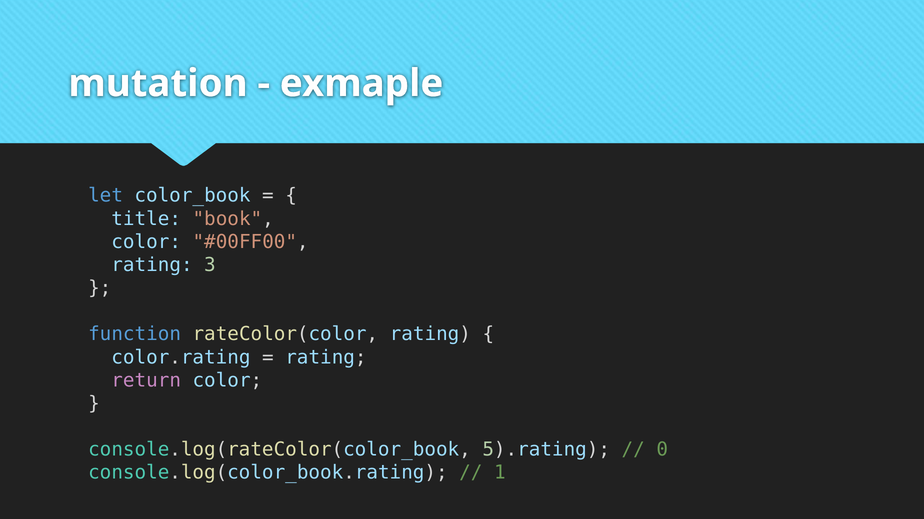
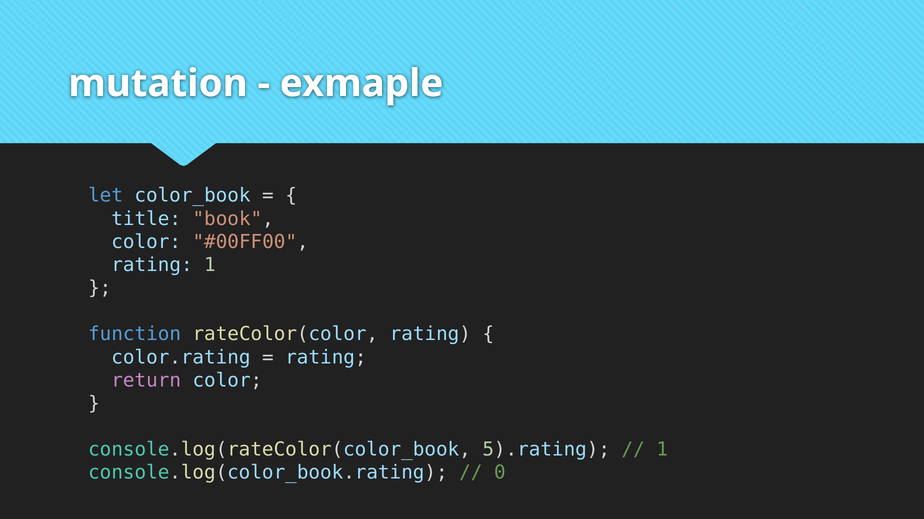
rating 3: 3 -> 1
0 at (662, 450): 0 -> 1
1: 1 -> 0
